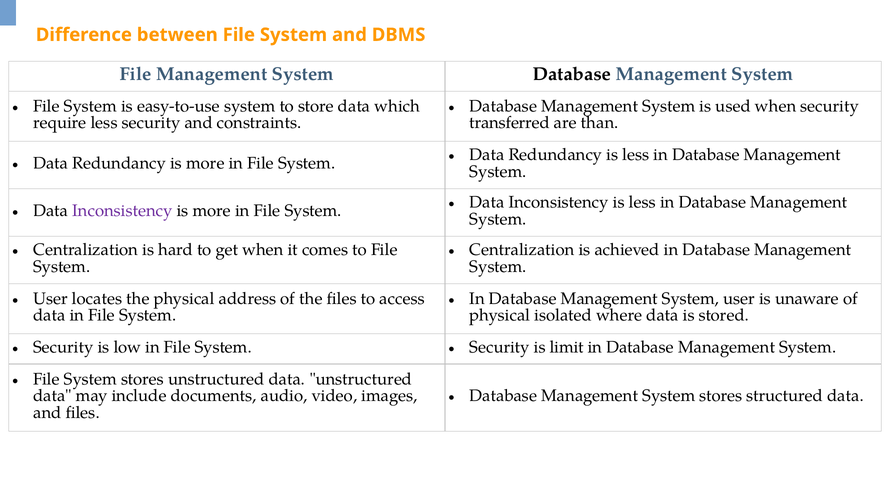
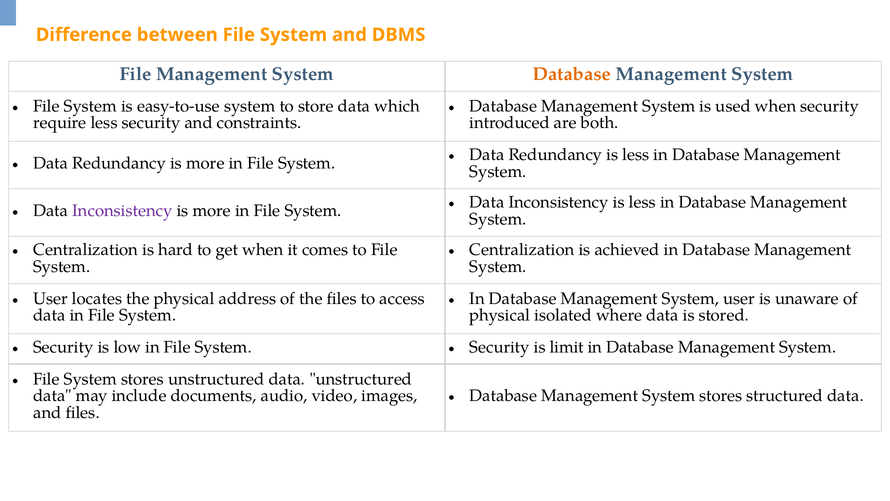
Database at (572, 74) colour: black -> orange
transferred: transferred -> introduced
than: than -> both
